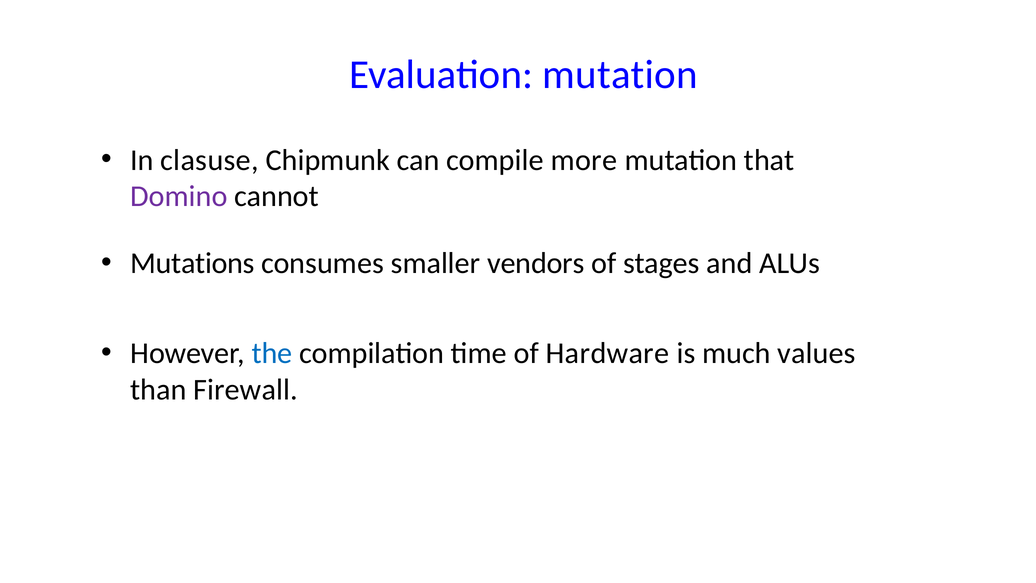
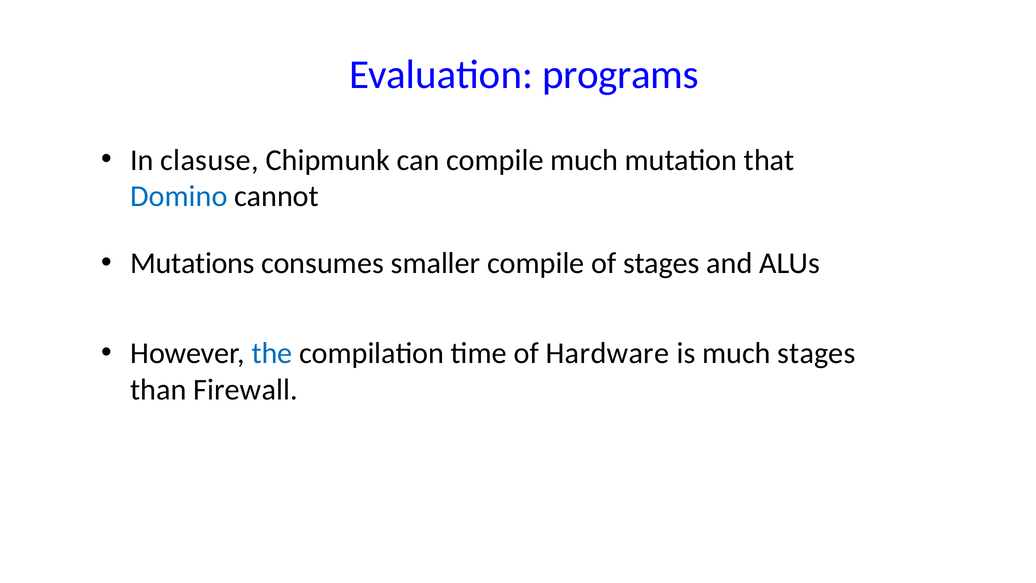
Evaluation mutation: mutation -> programs
compile more: more -> much
Domino colour: purple -> blue
smaller vendors: vendors -> compile
much values: values -> stages
